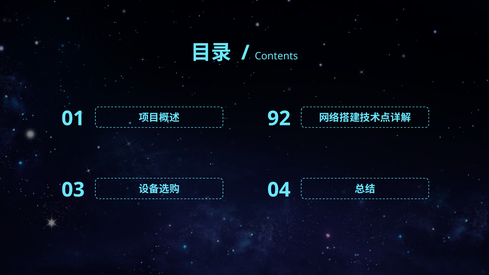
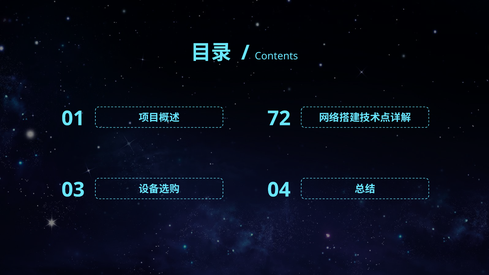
92: 92 -> 72
